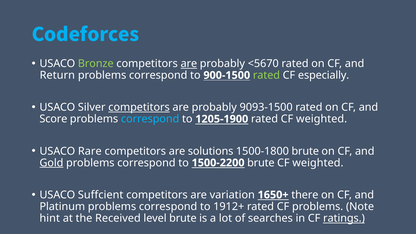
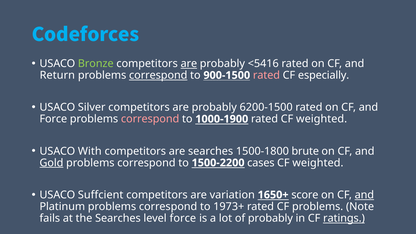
<5670: <5670 -> <5416
correspond at (158, 75) underline: none -> present
rated at (266, 75) colour: light green -> pink
competitors at (139, 107) underline: present -> none
9093-1500: 9093-1500 -> 6200-1500
Score at (53, 119): Score -> Force
correspond at (150, 119) colour: light blue -> pink
1205-1900: 1205-1900 -> 1000-1900
Rare: Rare -> With
are solutions: solutions -> searches
1500-2200 brute: brute -> cases
there: there -> score
and at (364, 195) underline: none -> present
1912+: 1912+ -> 1973+
hint: hint -> fails
the Received: Received -> Searches
level brute: brute -> force
of searches: searches -> probably
